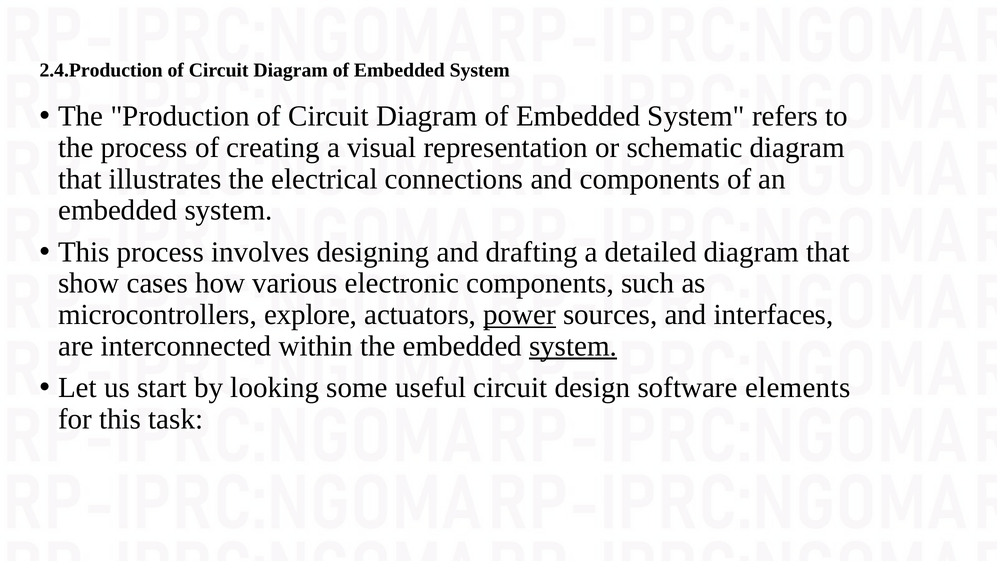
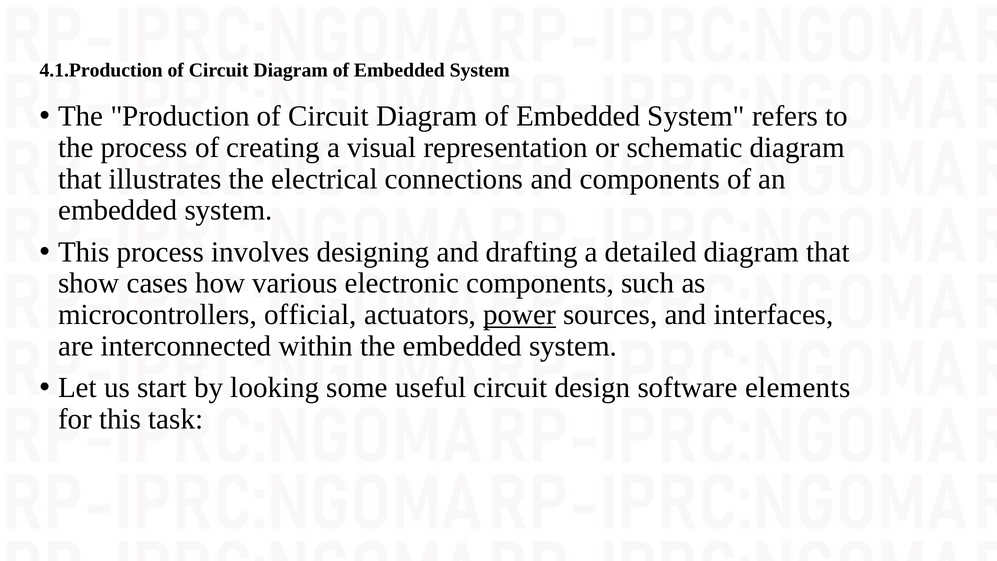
2.4.Production: 2.4.Production -> 4.1.Production
explore: explore -> official
system at (573, 346) underline: present -> none
